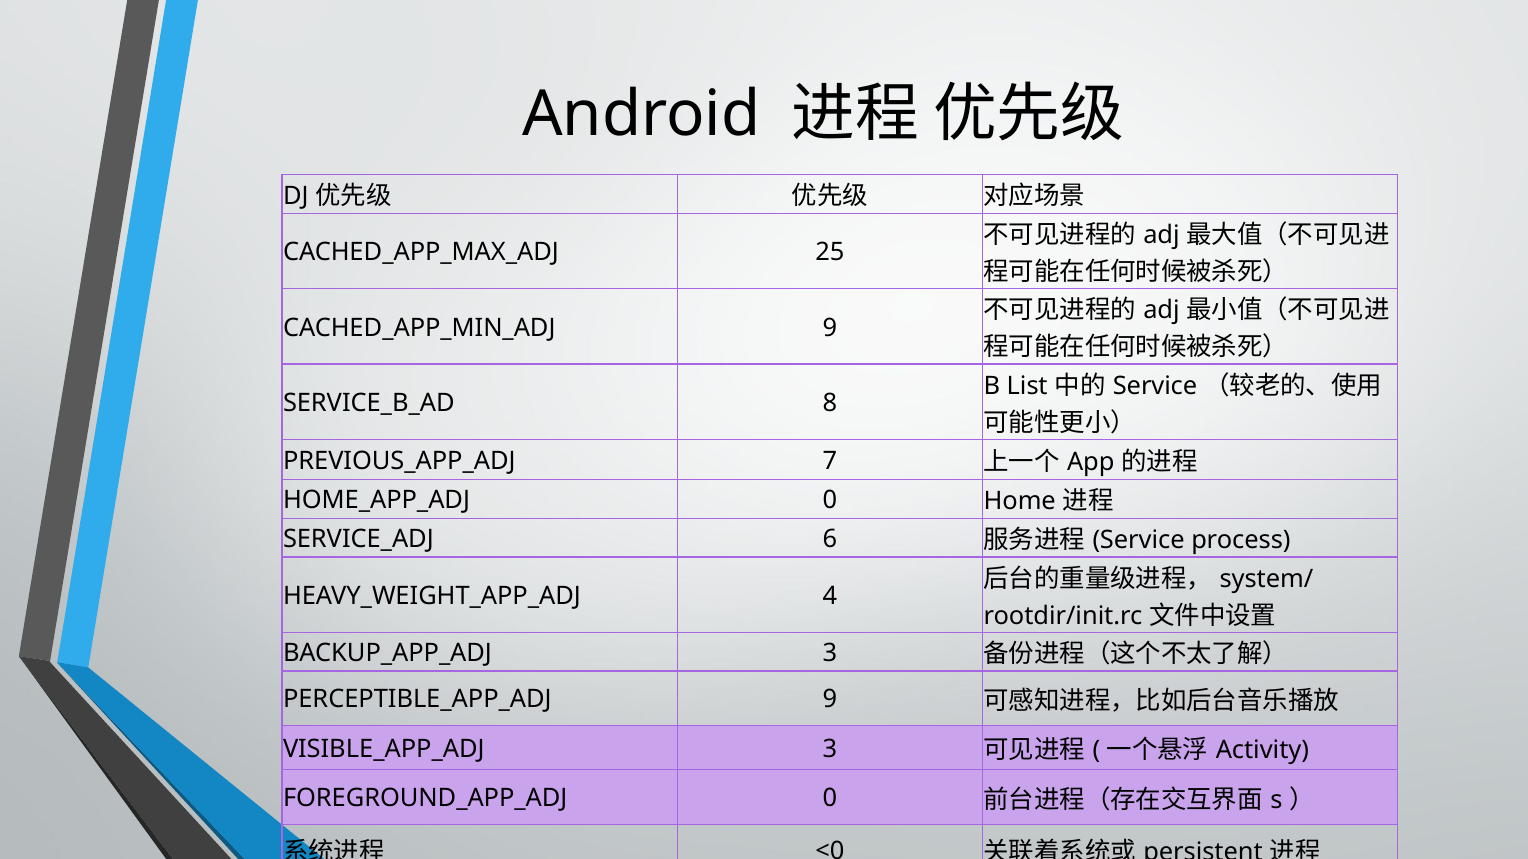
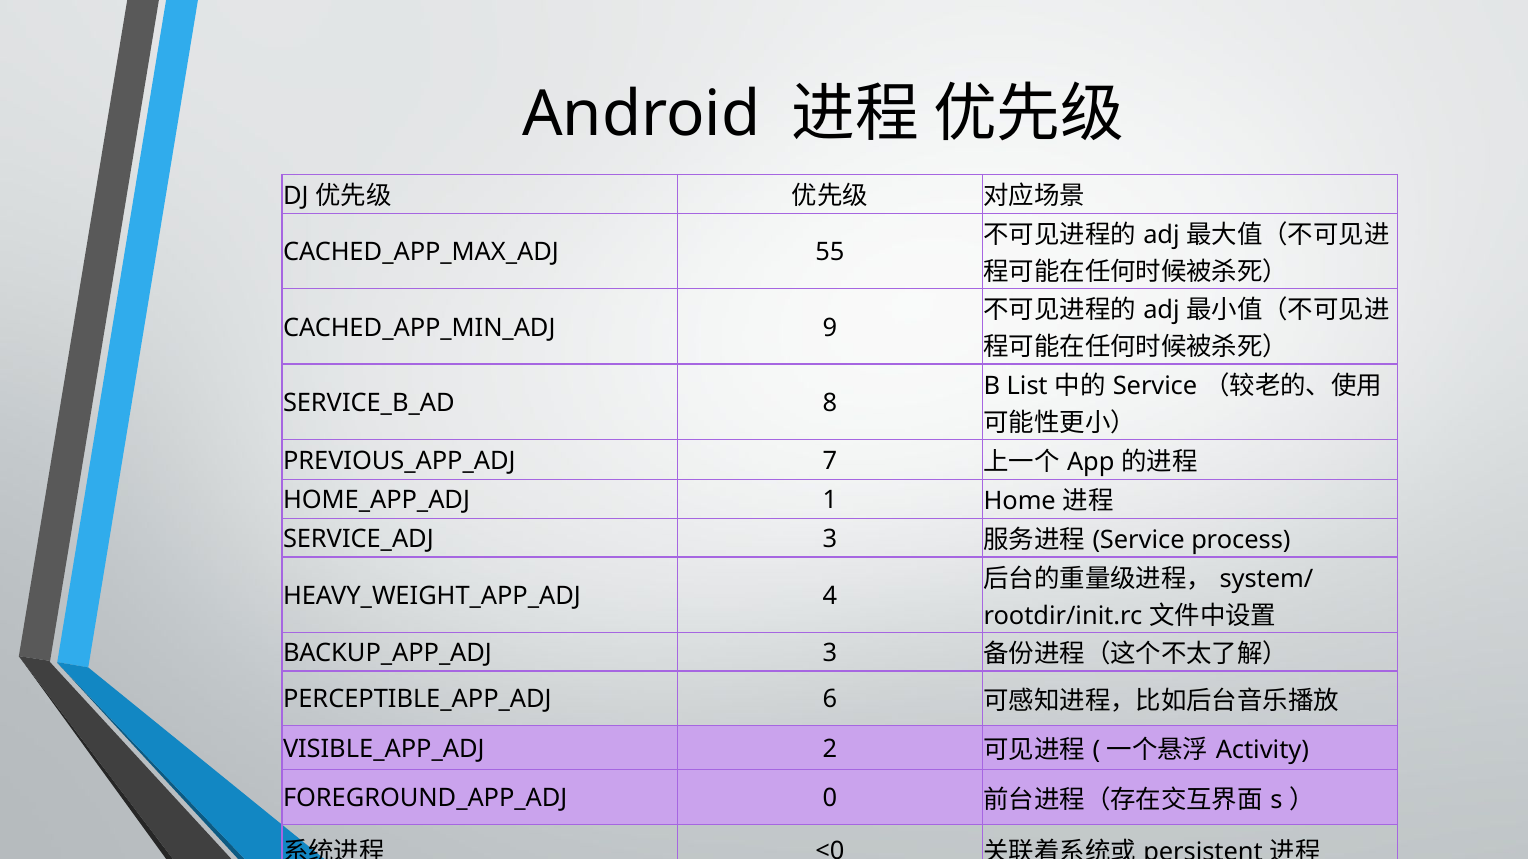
25: 25 -> 55
0 at (830, 501): 0 -> 1
6 at (830, 539): 6 -> 3
9 at (830, 700): 9 -> 6
3 at (830, 749): 3 -> 2
